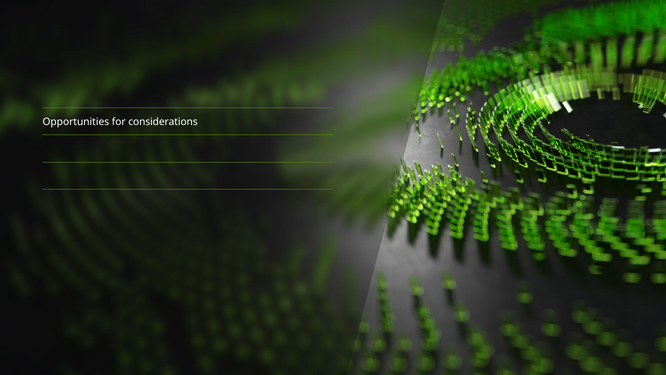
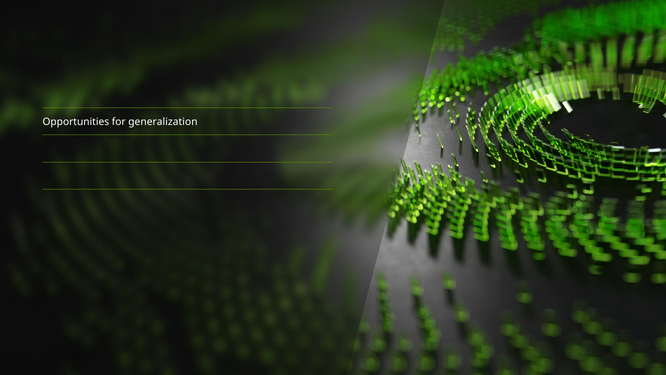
considerations: considerations -> generalization
